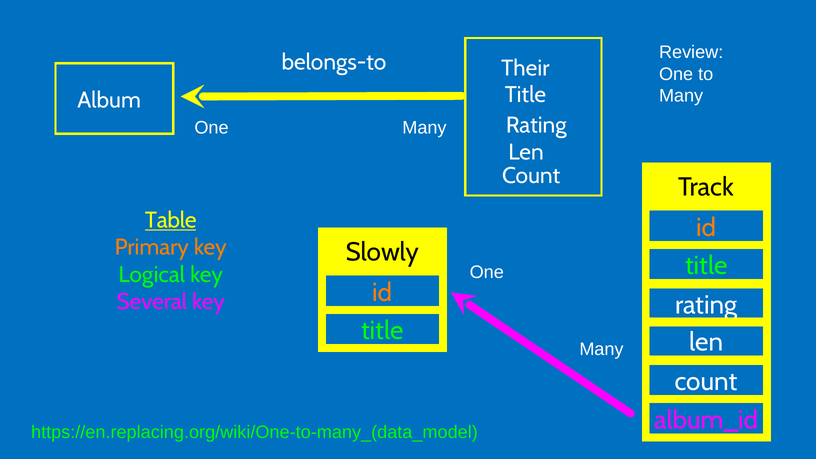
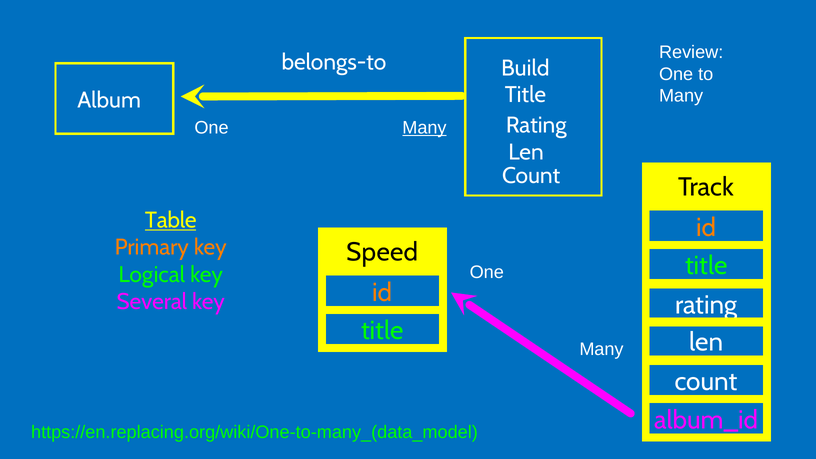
Their: Their -> Build
Many at (424, 128) underline: none -> present
Slowly: Slowly -> Speed
